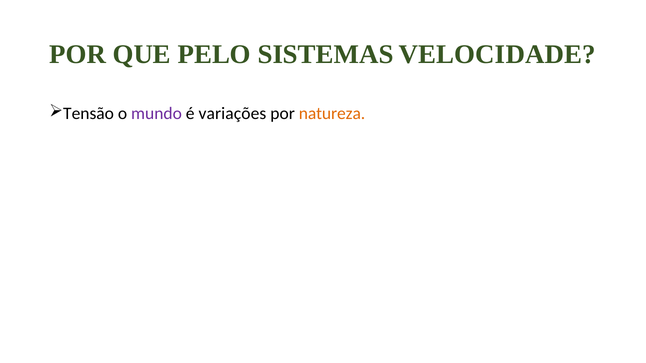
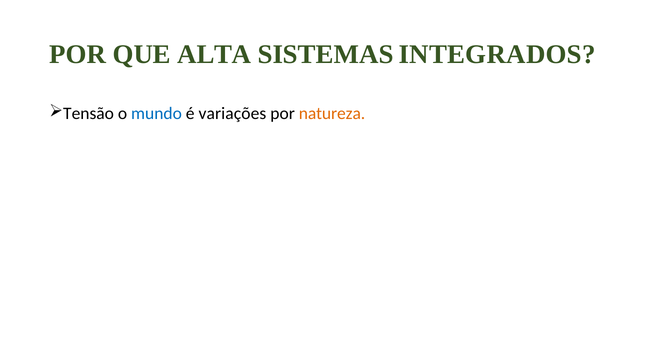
PELO: PELO -> ALTA
VELOCIDADE: VELOCIDADE -> INTEGRADOS
mundo colour: purple -> blue
